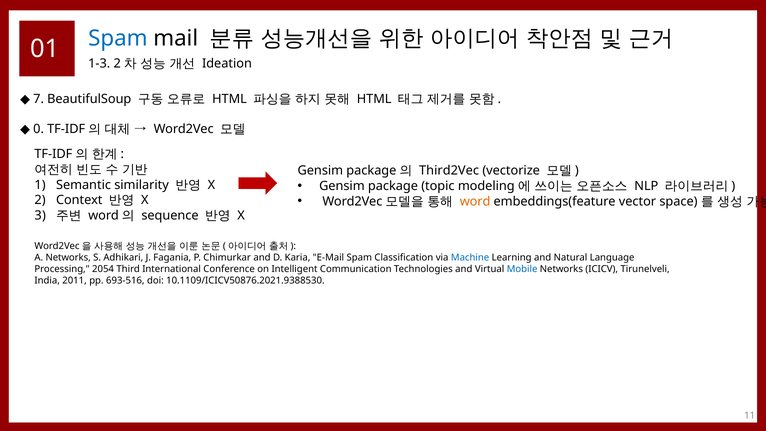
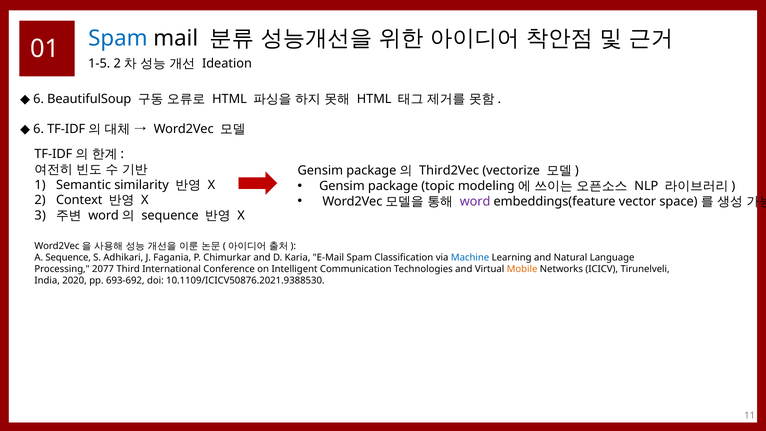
1-3: 1-3 -> 1-5
7 at (39, 99): 7 -> 6
0 at (39, 129): 0 -> 6
word colour: orange -> purple
A Networks: Networks -> Sequence
2054: 2054 -> 2077
Mobile colour: blue -> orange
2011: 2011 -> 2020
693-516: 693-516 -> 693-692
